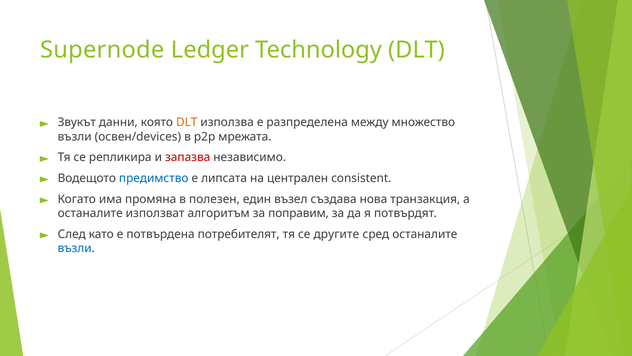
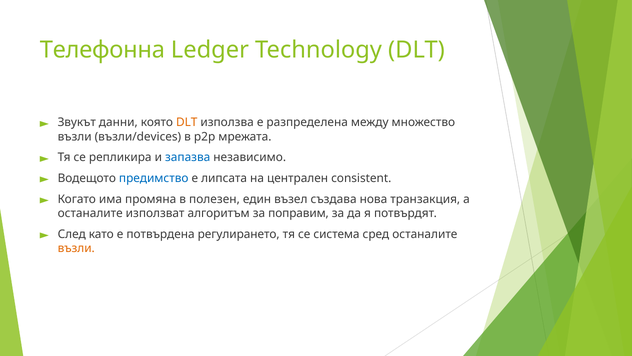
Supernode: Supernode -> Телефонна
освен/devices: освен/devices -> възли/devices
запазва colour: red -> blue
потребителят: потребителят -> регулирането
другите: другите -> система
възли at (76, 248) colour: blue -> orange
